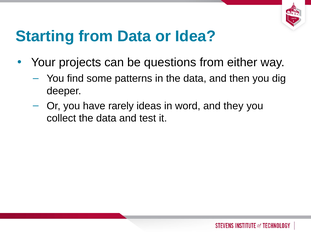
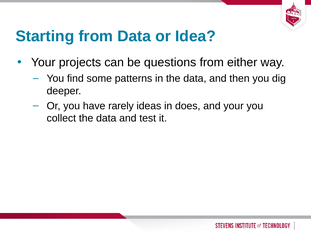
word: word -> does
and they: they -> your
